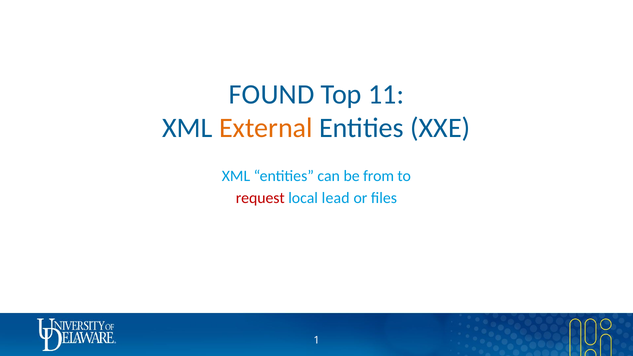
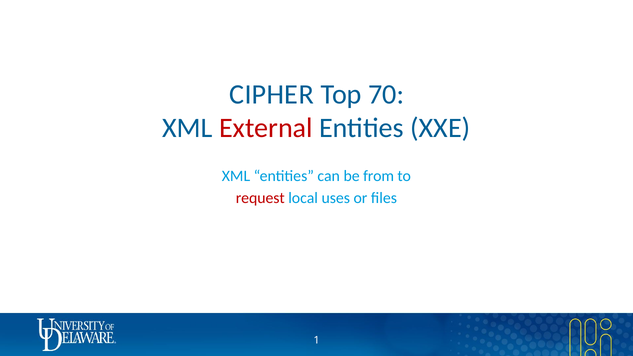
FOUND: FOUND -> CIPHER
11: 11 -> 70
External colour: orange -> red
lead: lead -> uses
